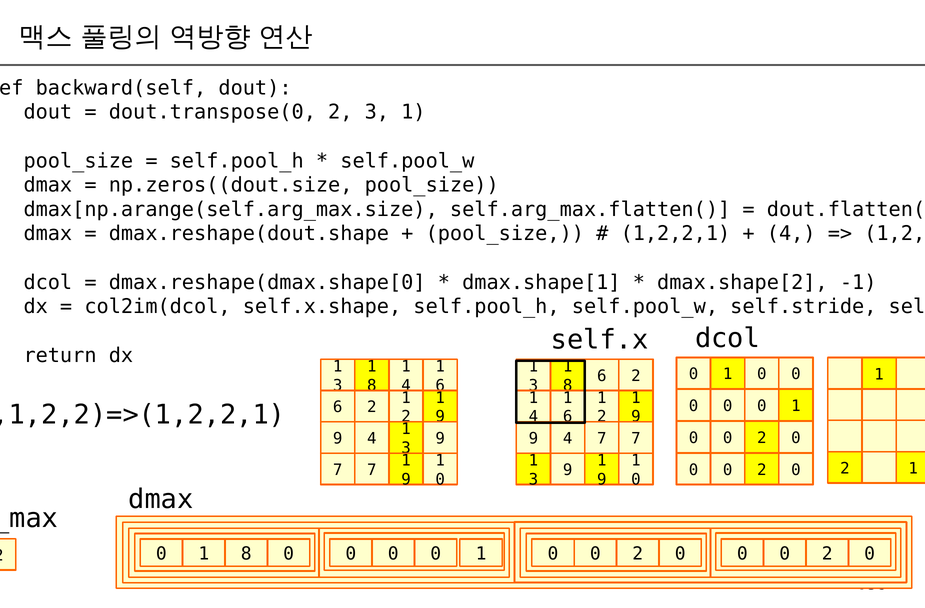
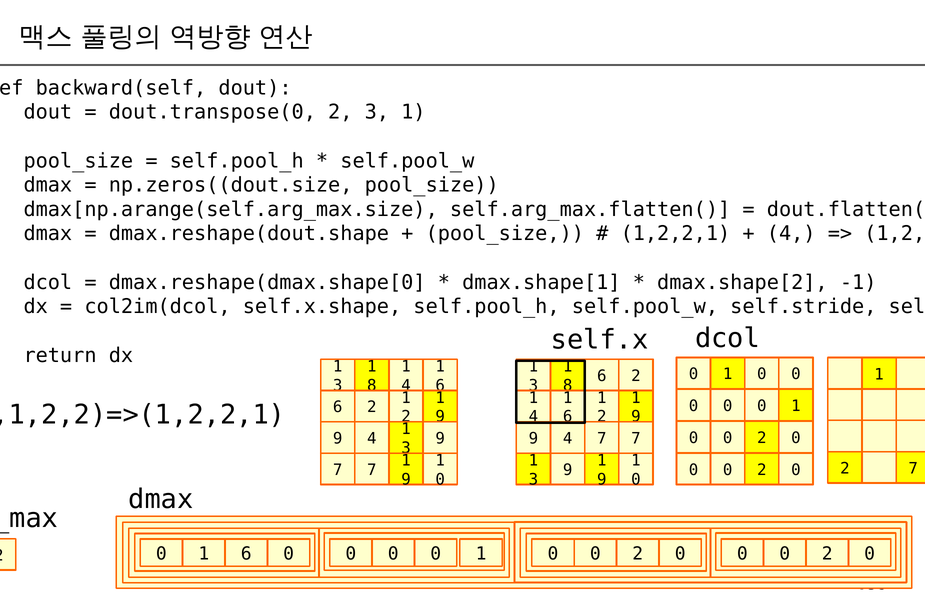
1 at (913, 468): 1 -> 7
0 1 8: 8 -> 6
